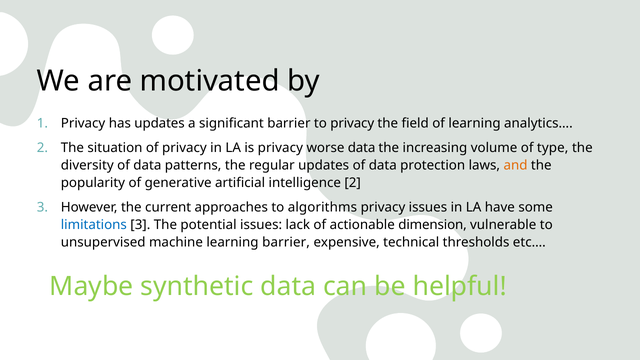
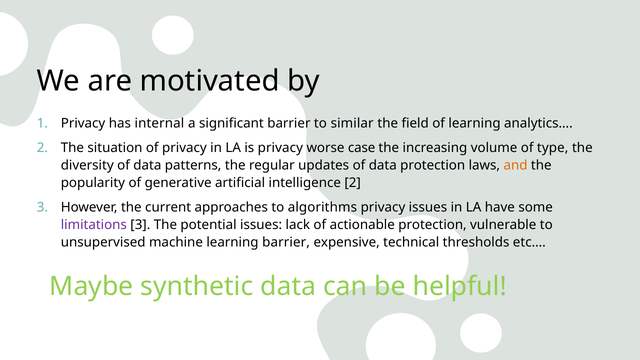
has updates: updates -> internal
to privacy: privacy -> similar
worse data: data -> case
limitations colour: blue -> purple
actionable dimension: dimension -> protection
